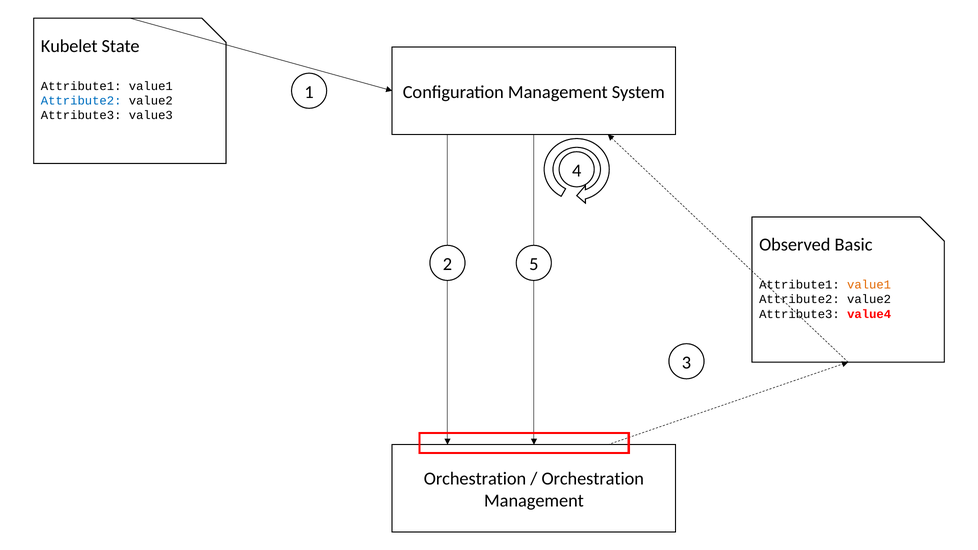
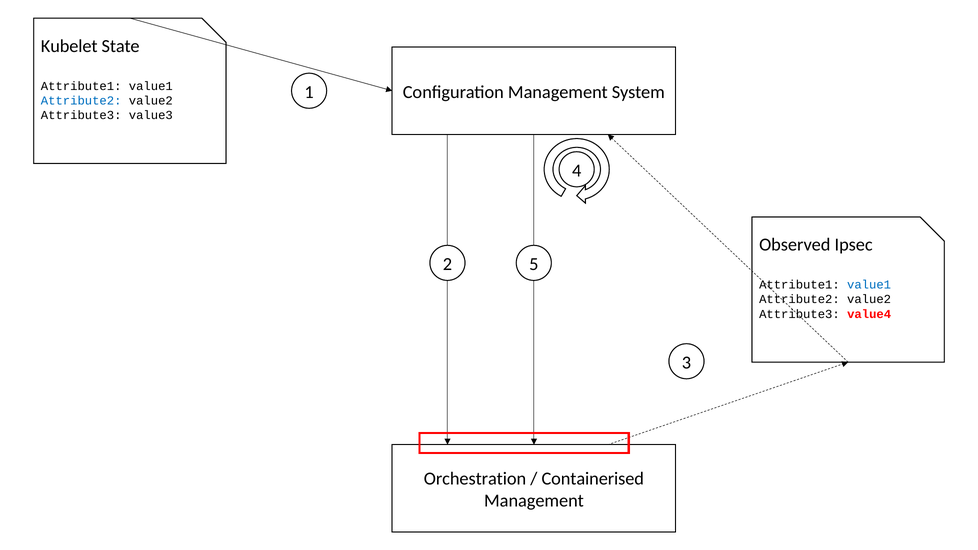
Basic: Basic -> Ipsec
value1 at (869, 285) colour: orange -> blue
Orchestration at (593, 479): Orchestration -> Containerised
